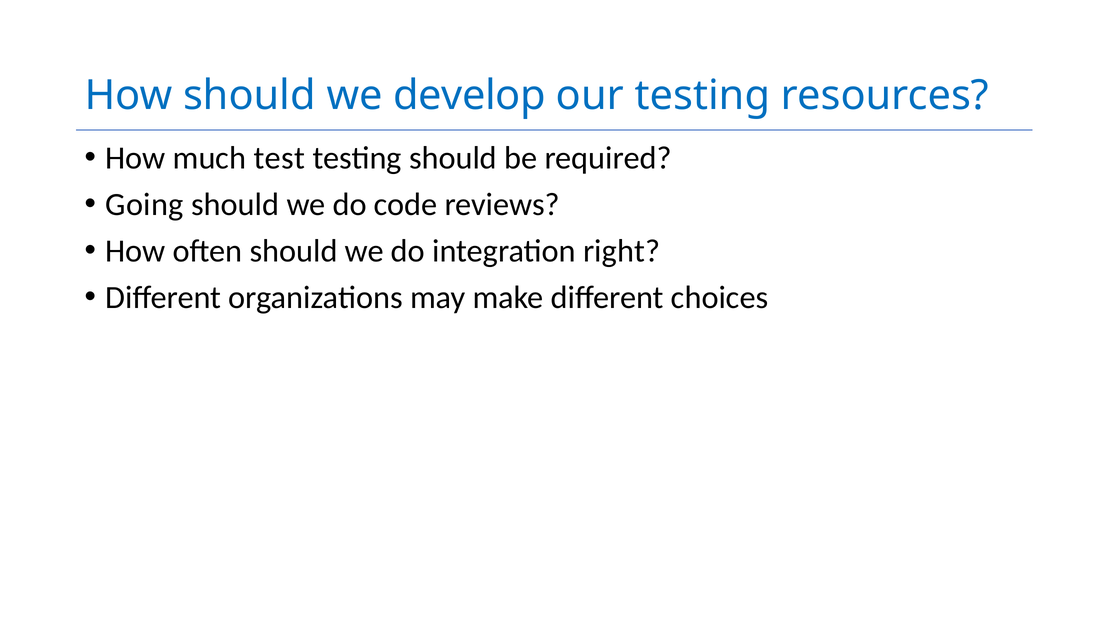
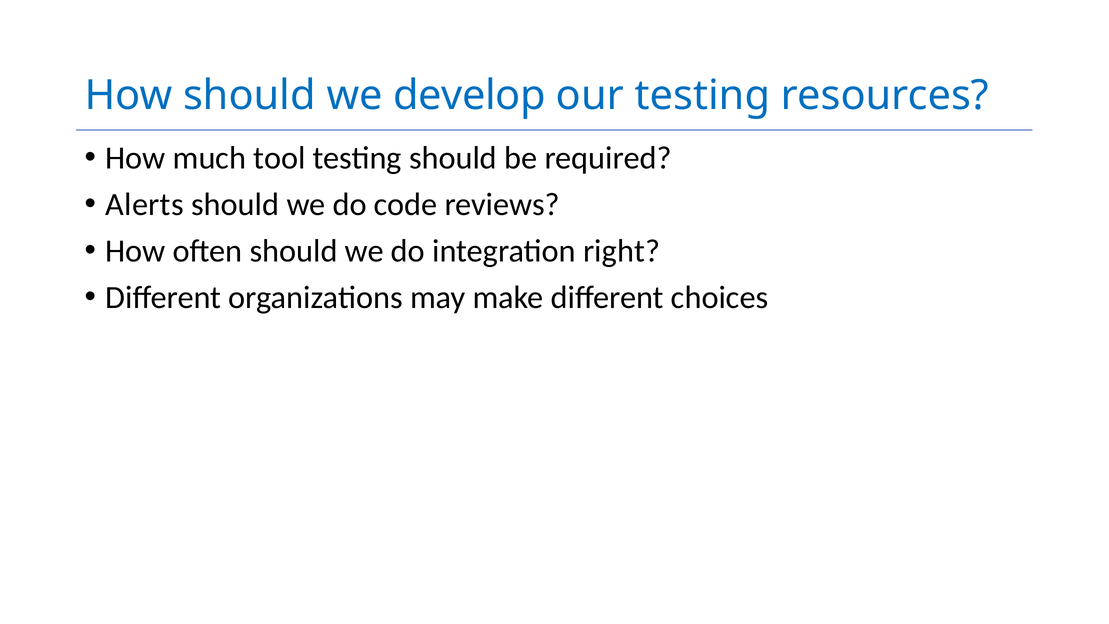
test: test -> tool
Going: Going -> Alerts
